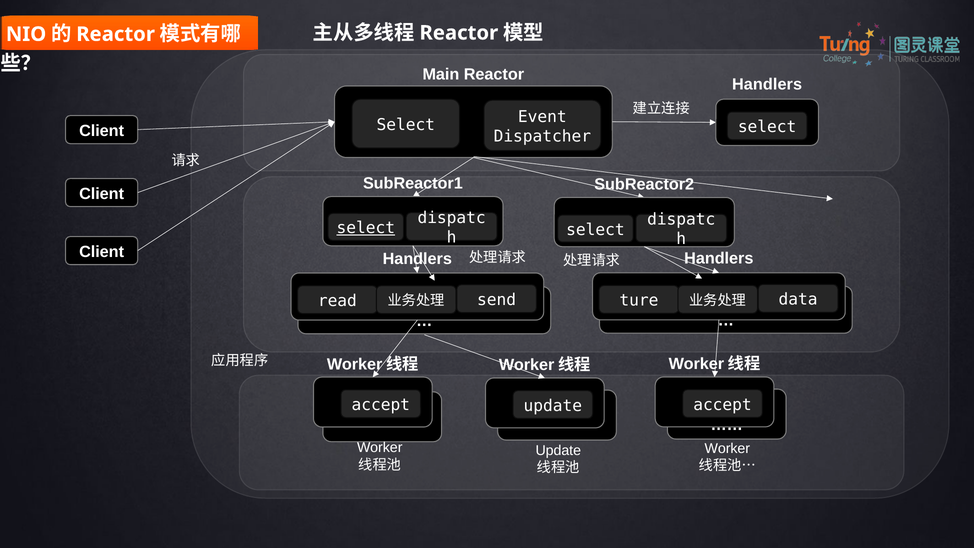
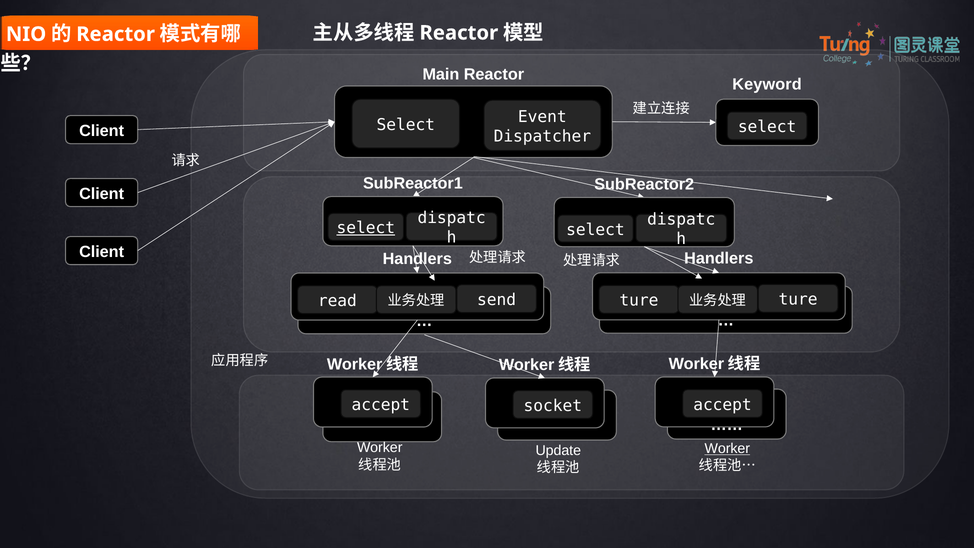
Handlers at (767, 84): Handlers -> Keyword
data at (798, 299): data -> ture
update at (553, 406): update -> socket
Worker at (727, 449) underline: none -> present
